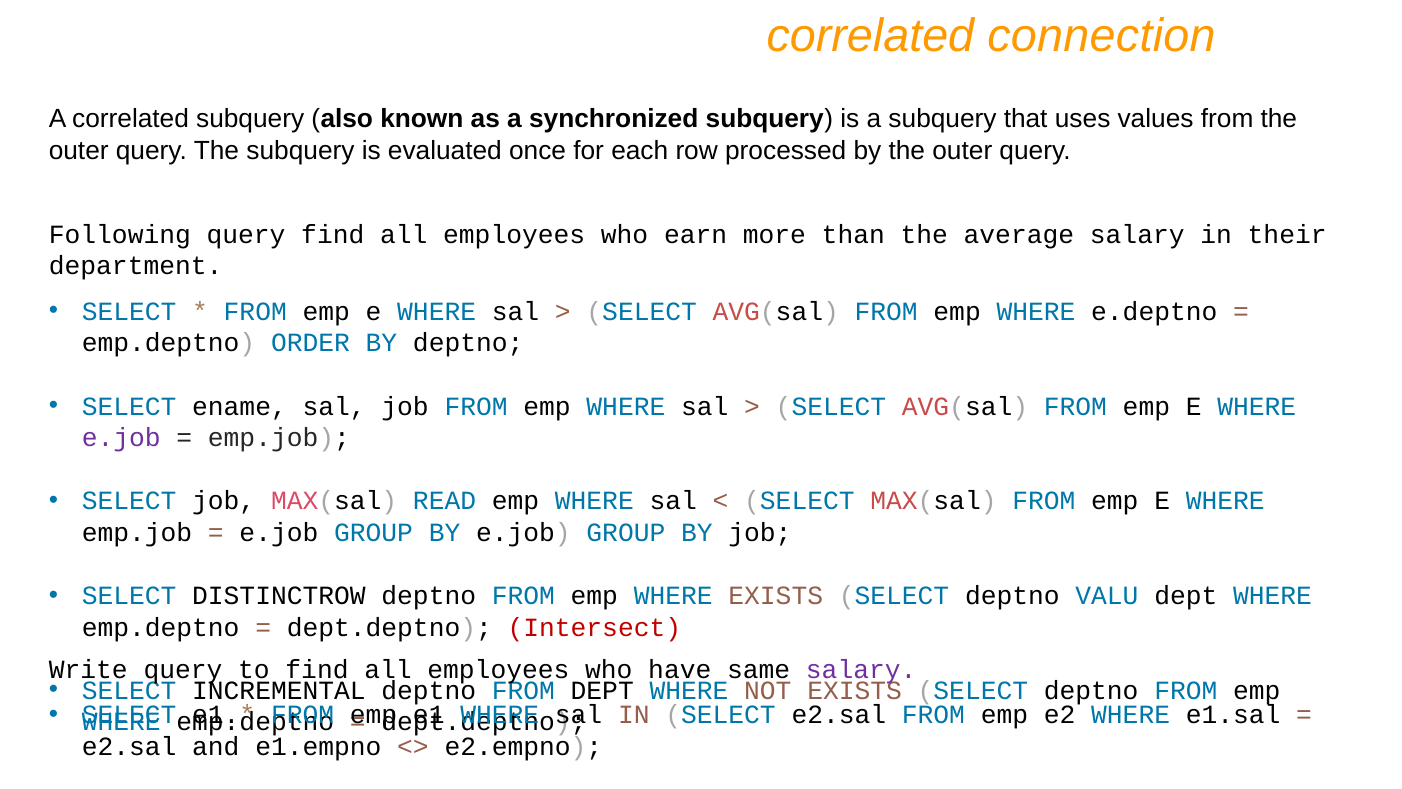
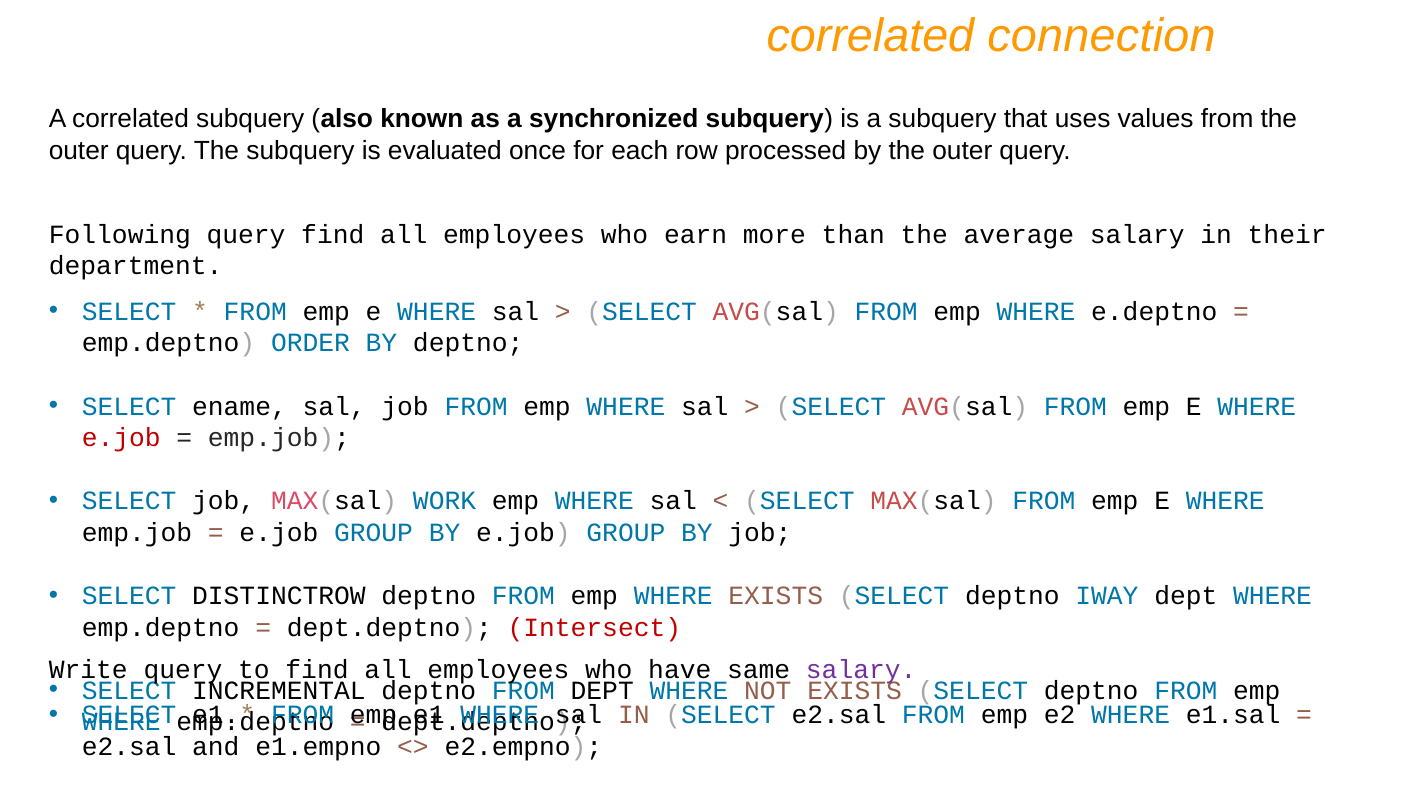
e.job at (121, 438) colour: purple -> red
READ: READ -> WORK
VALU: VALU -> IWAY
